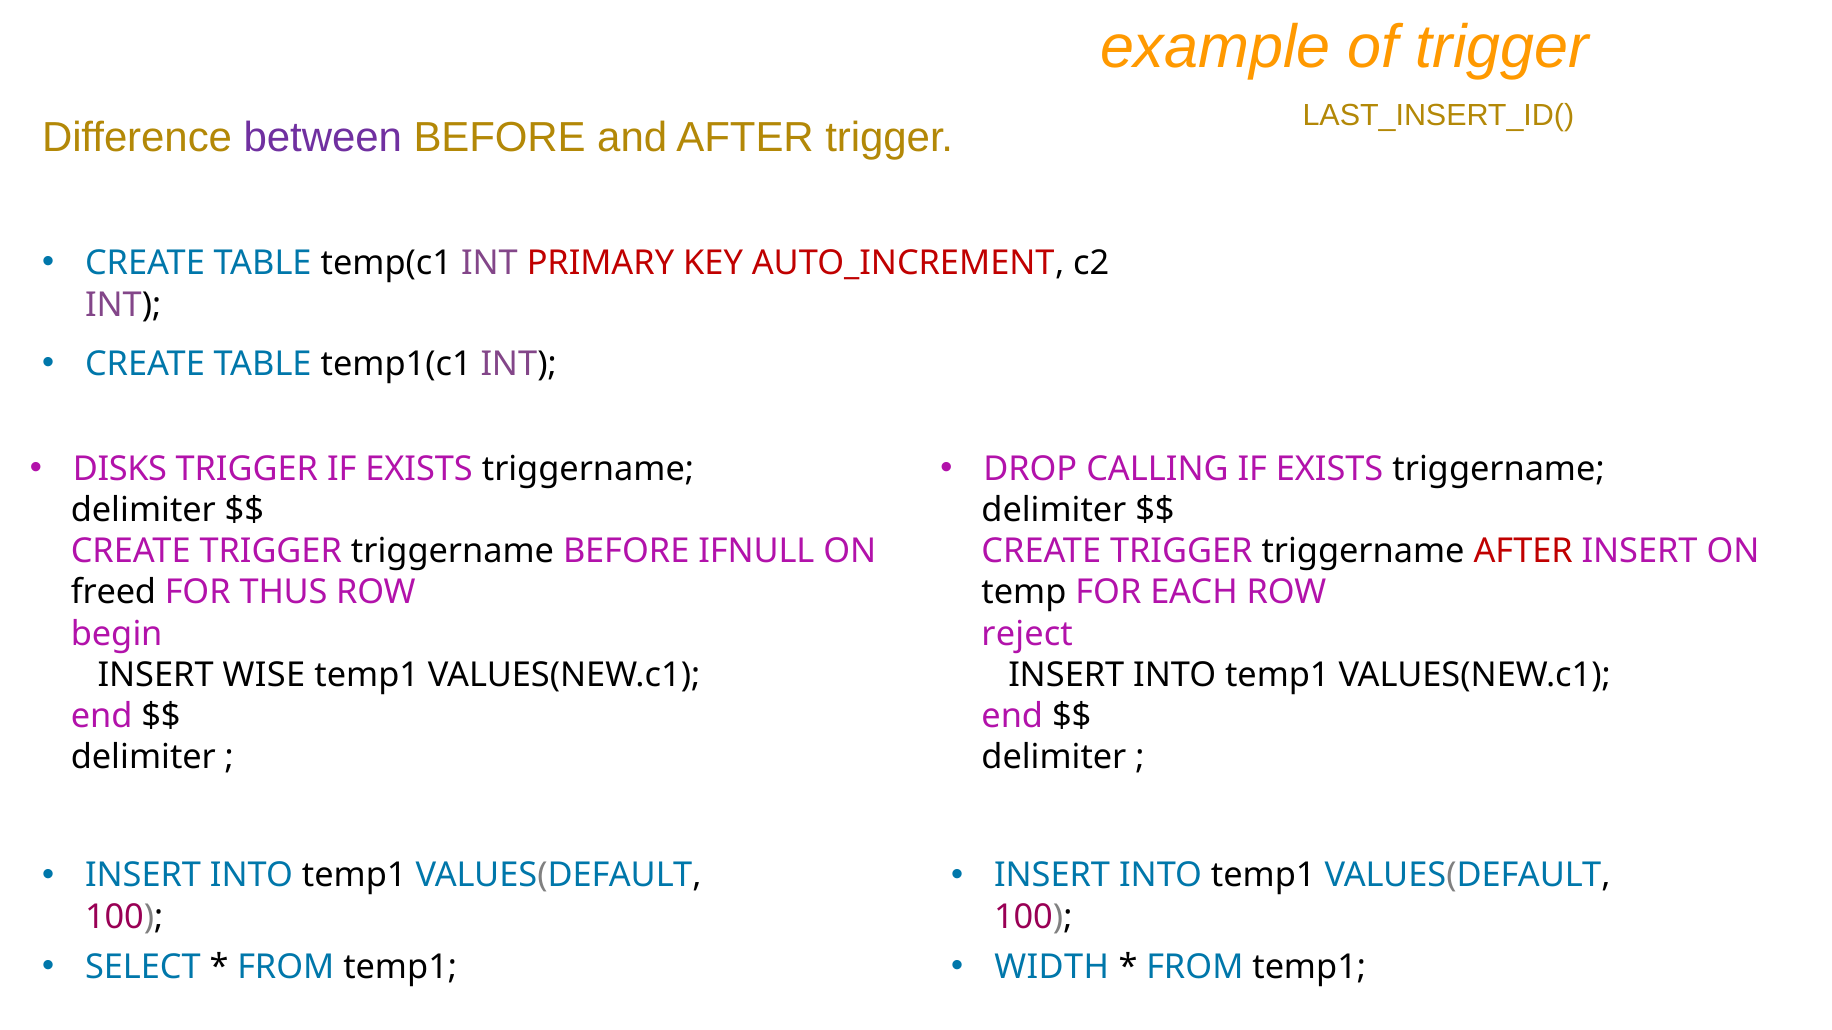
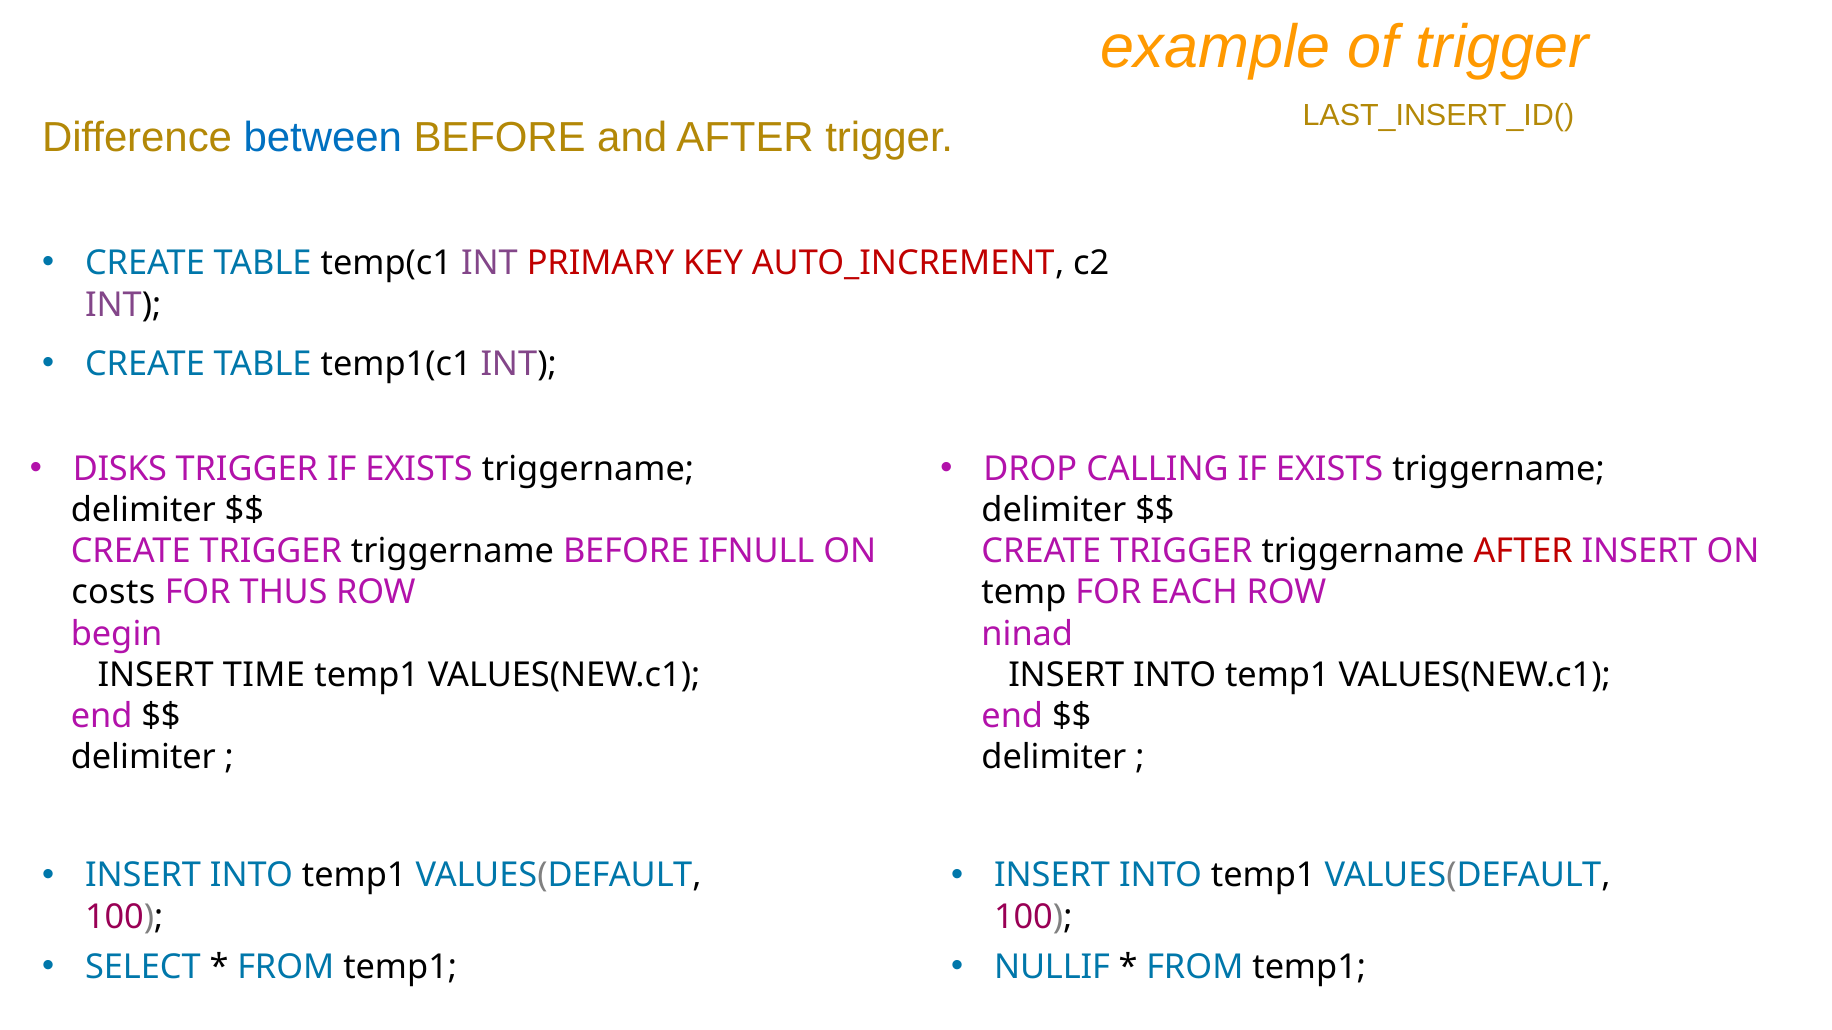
between colour: purple -> blue
freed: freed -> costs
reject: reject -> ninad
WISE: WISE -> TIME
WIDTH: WIDTH -> NULLIF
